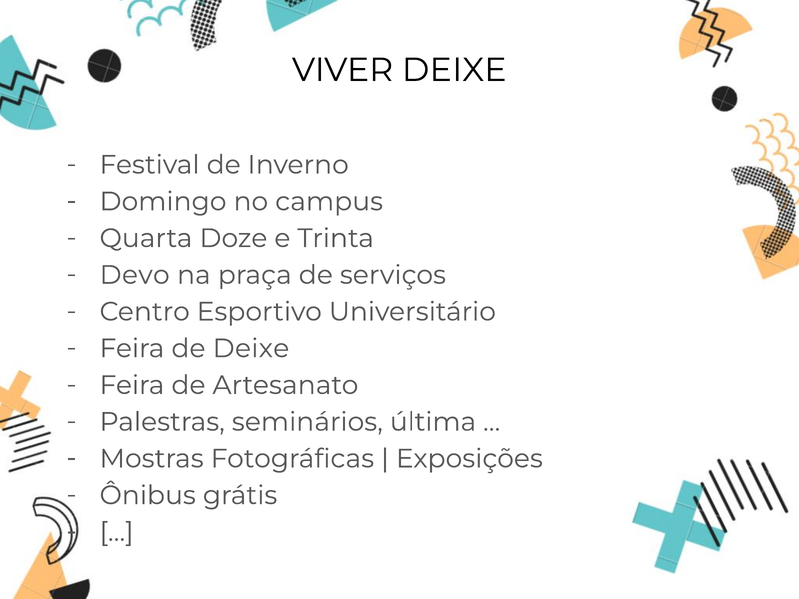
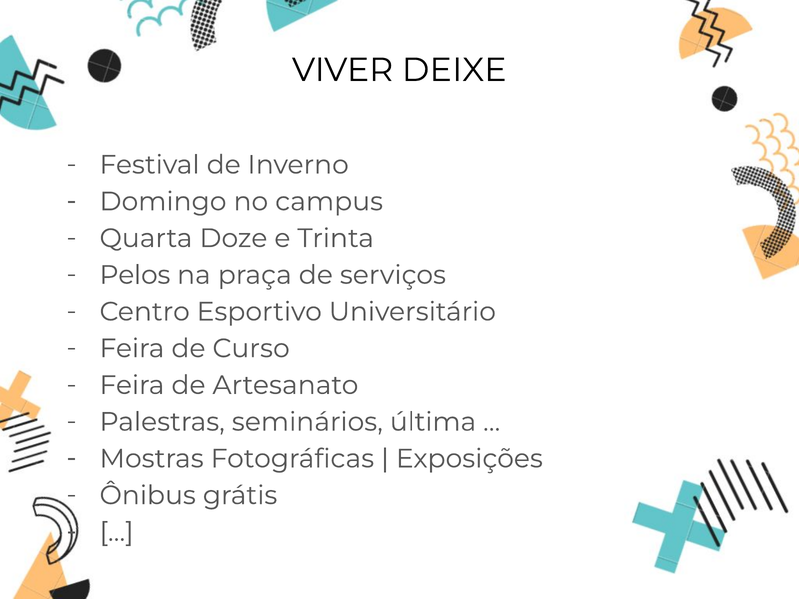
Devo: Devo -> Pelos
de Deixe: Deixe -> Curso
